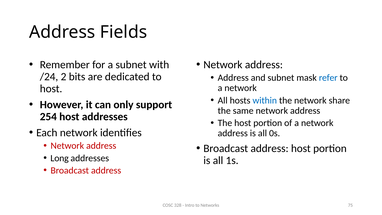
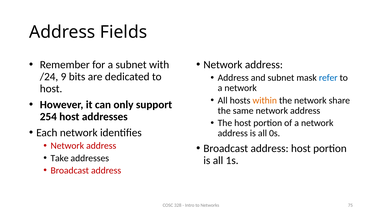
2: 2 -> 9
within colour: blue -> orange
Long: Long -> Take
